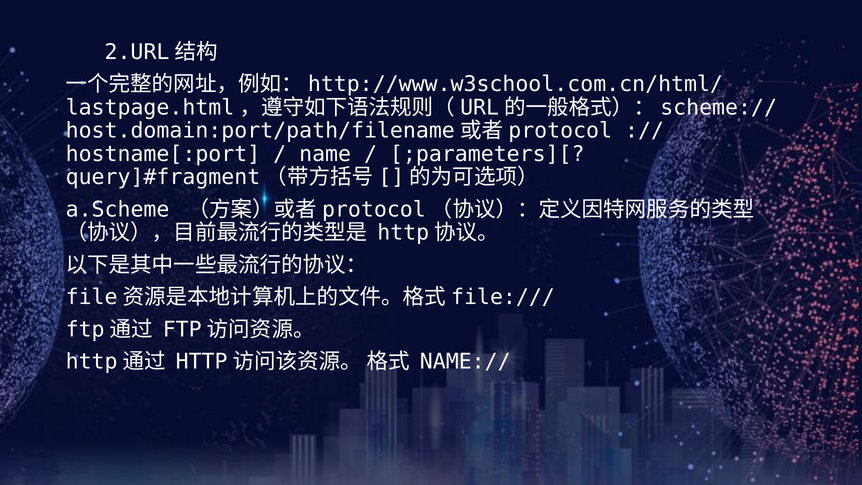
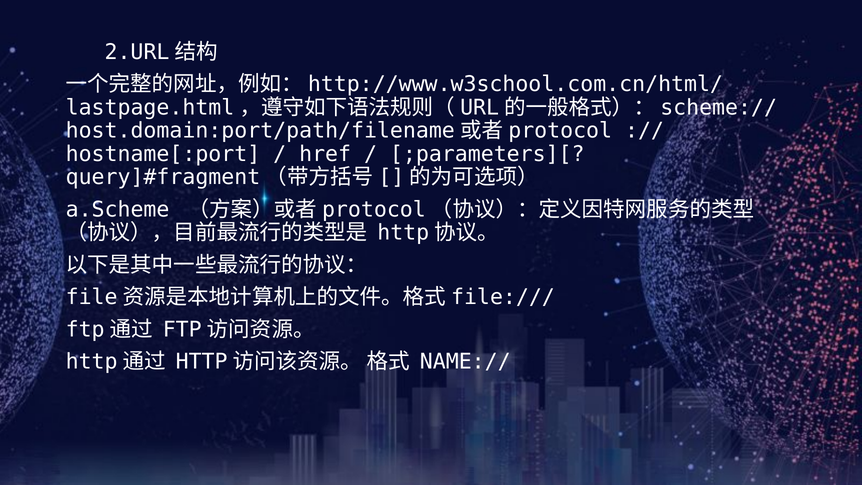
name: name -> href
